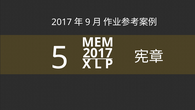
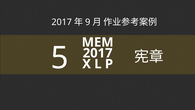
2017 at (98, 53) underline: present -> none
